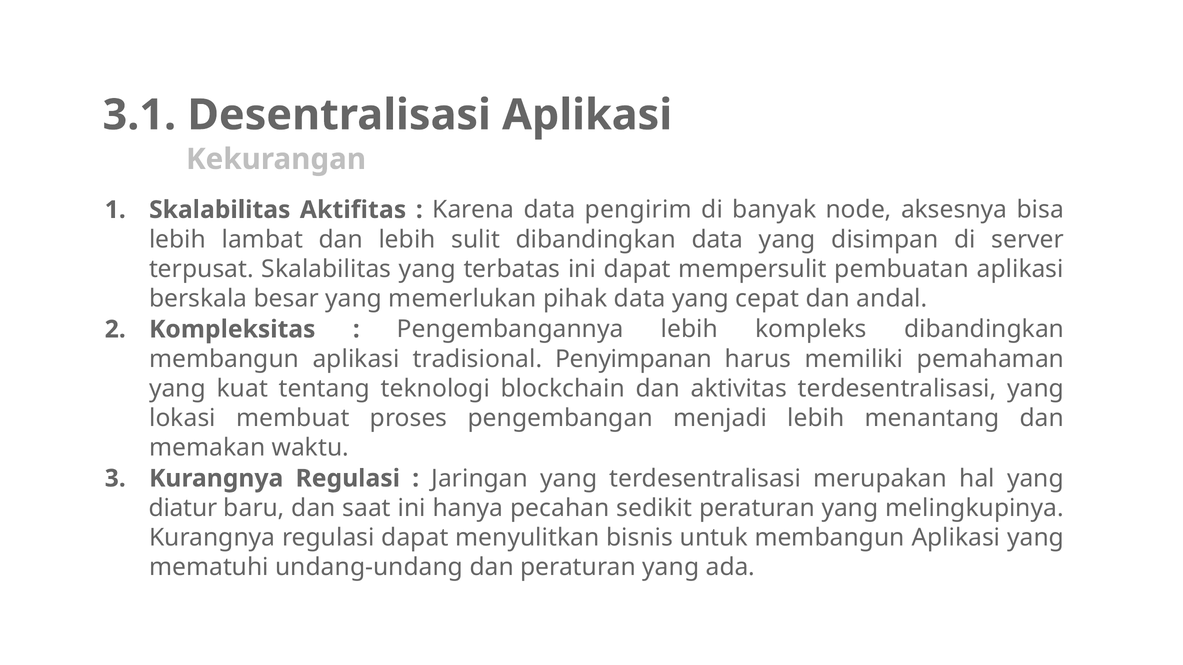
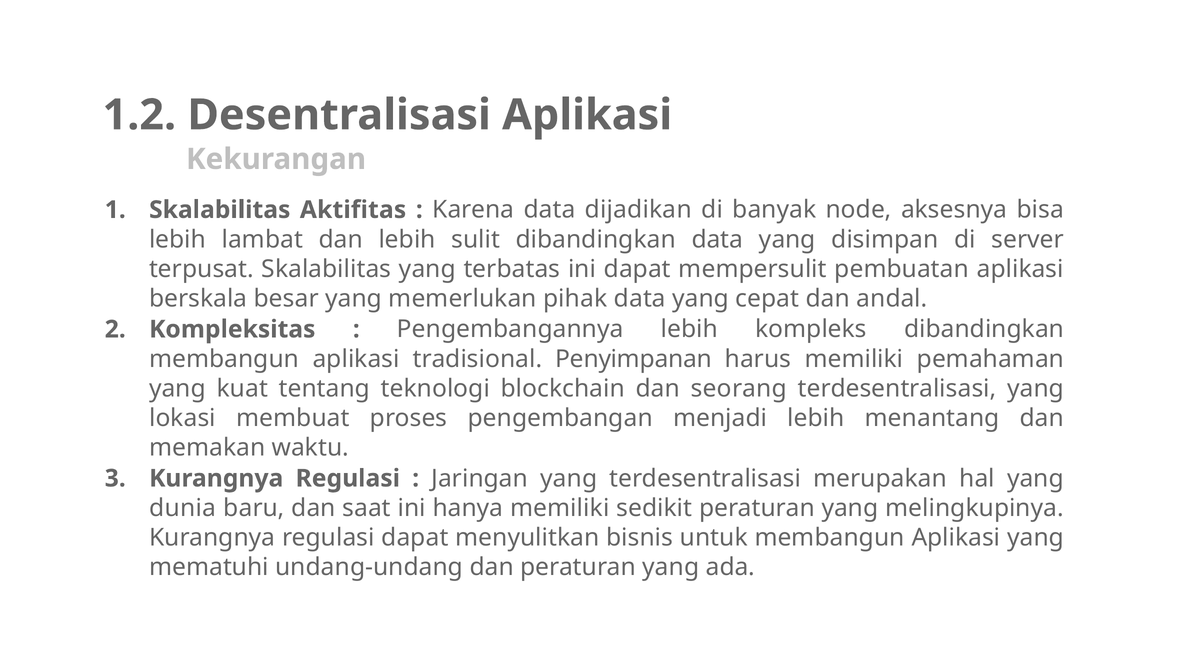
3.1: 3.1 -> 1.2
pengirim: pengirim -> dijadikan
aktivitas: aktivitas -> seorang
diatur: diatur -> dunia
hanya pecahan: pecahan -> memiliki
